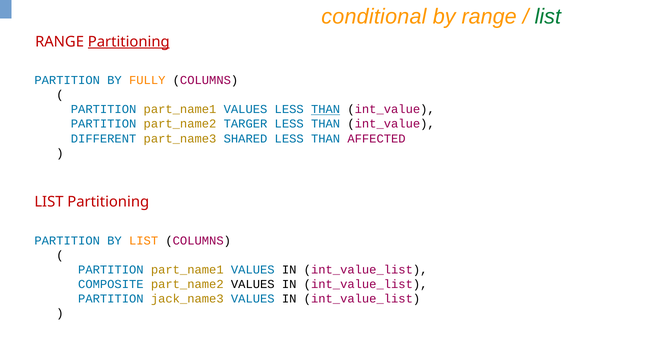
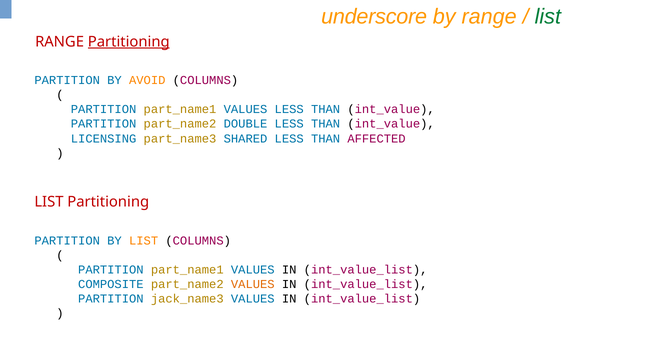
conditional: conditional -> underscore
FULLY: FULLY -> AVOID
THAN at (326, 109) underline: present -> none
TARGER: TARGER -> DOUBLE
DIFFERENT: DIFFERENT -> LICENSING
VALUES at (253, 284) colour: black -> orange
